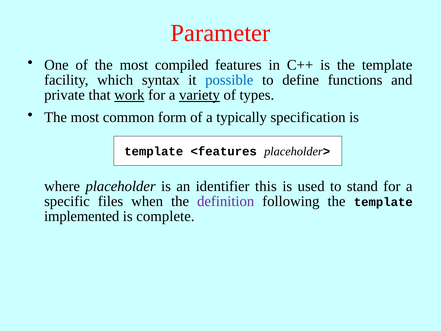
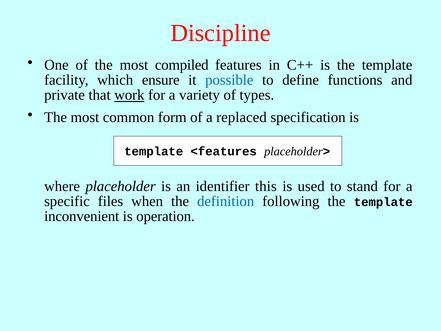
Parameter: Parameter -> Discipline
syntax: syntax -> ensure
variety underline: present -> none
typically: typically -> replaced
definition colour: purple -> blue
implemented: implemented -> inconvenient
complete: complete -> operation
